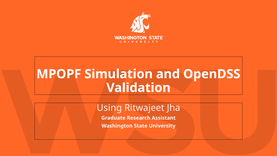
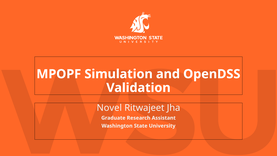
Using: Using -> Novel
